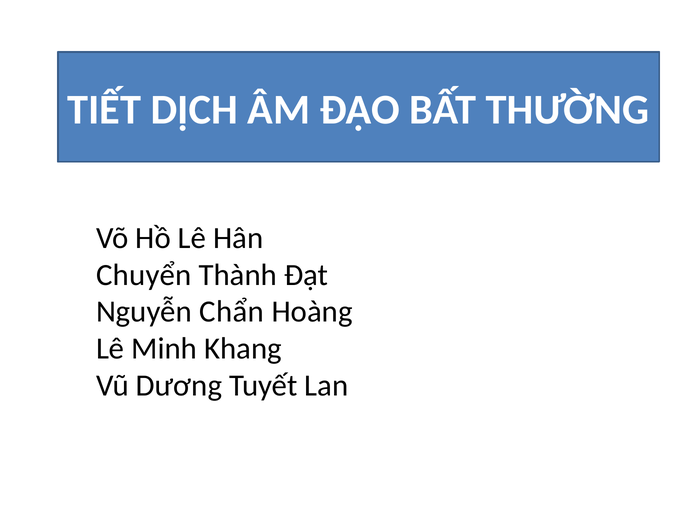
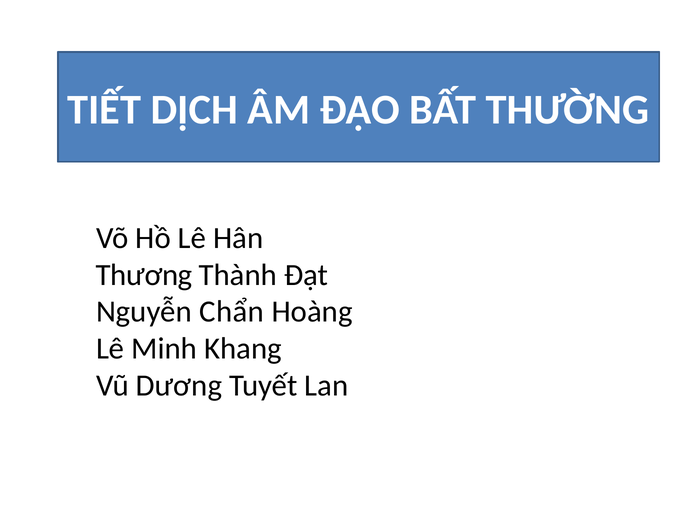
Chuyển: Chuyển -> Thương
